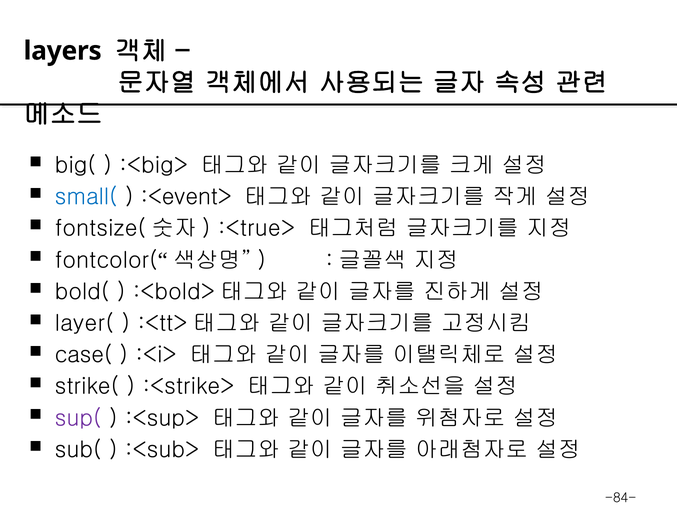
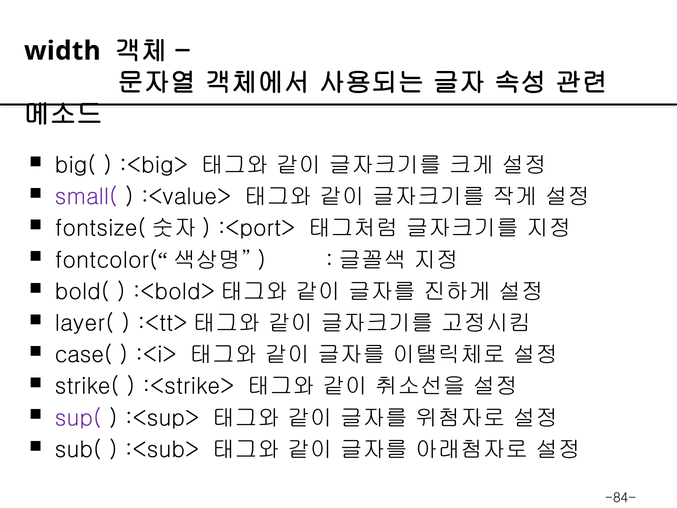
layers: layers -> width
small( colour: blue -> purple
:<event>: :<event> -> :<value>
:<true>: :<true> -> :<port>
